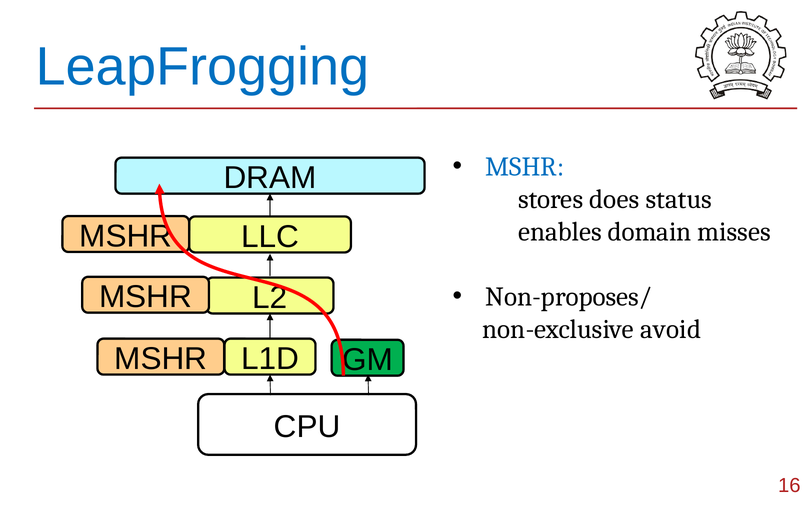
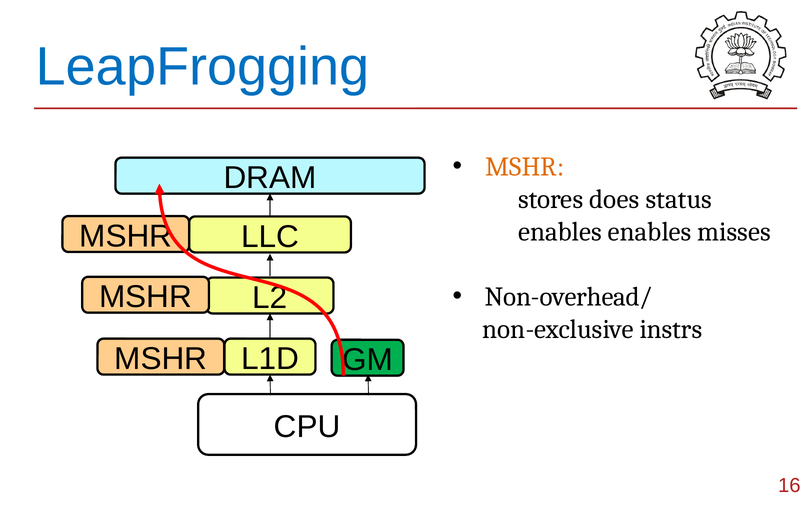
MSHR at (525, 167) colour: blue -> orange
enables domain: domain -> enables
Non-proposes/: Non-proposes/ -> Non-overhead/
avoid: avoid -> instrs
